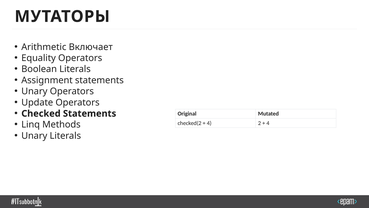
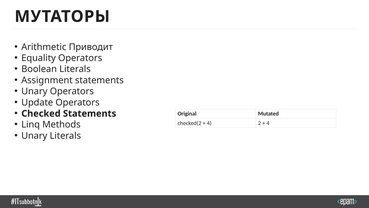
Включает: Включает -> Приводит
